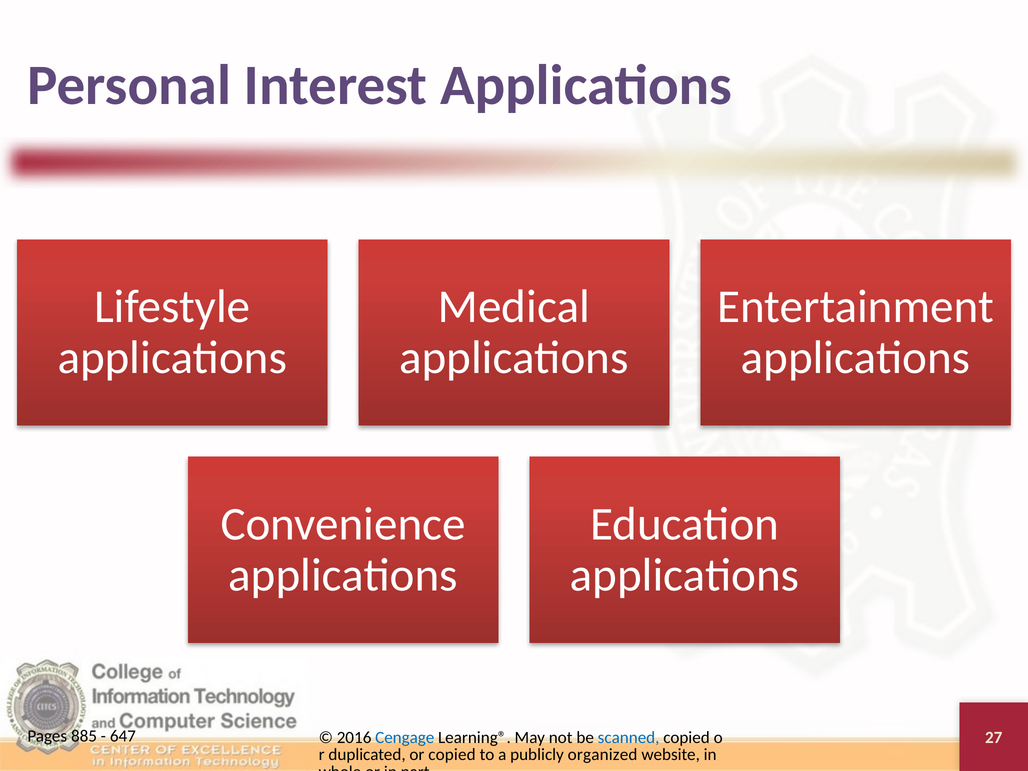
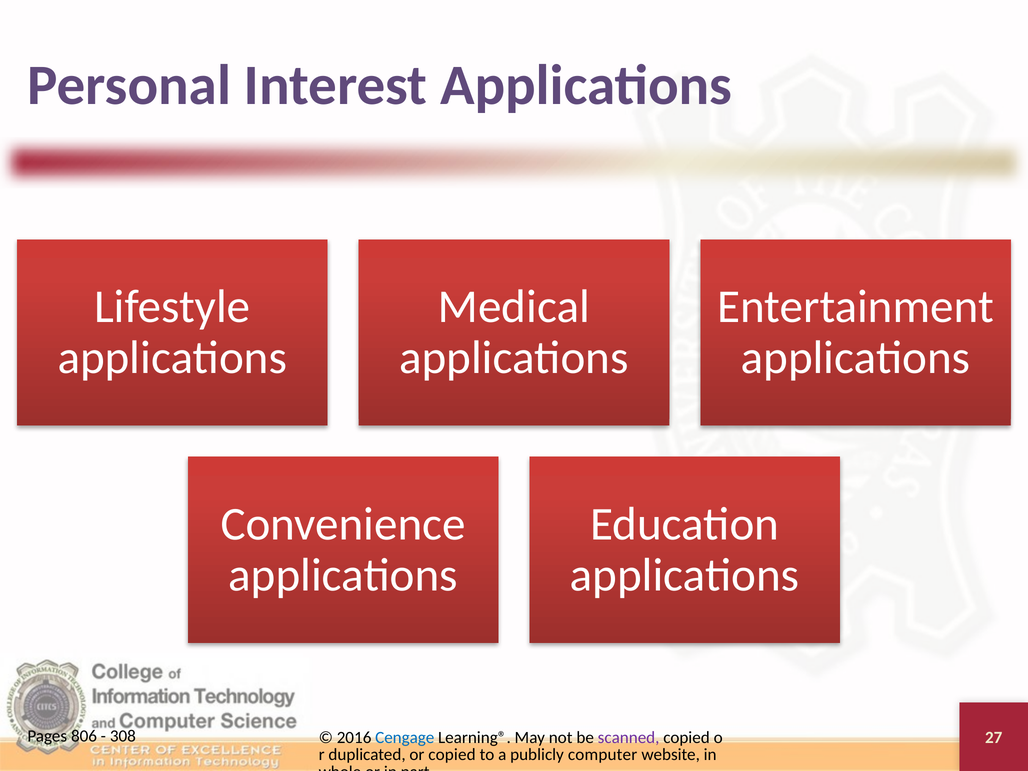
885: 885 -> 806
647: 647 -> 308
scanned colour: blue -> purple
organized: organized -> computer
